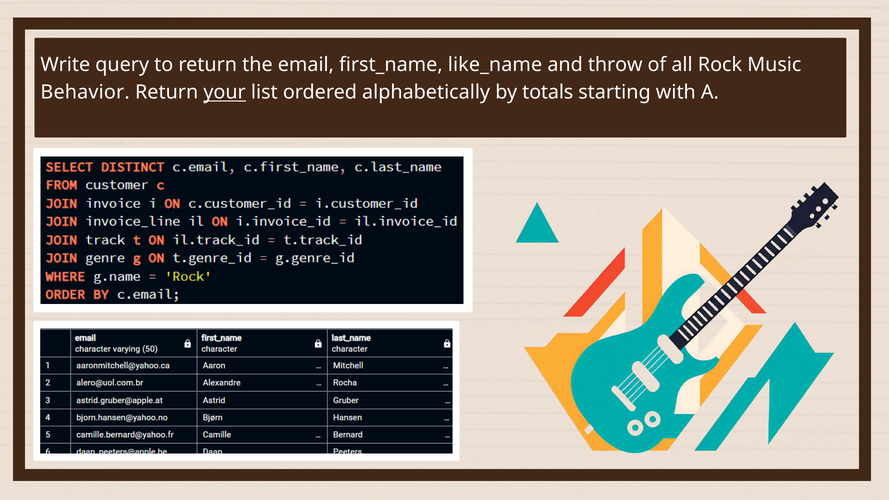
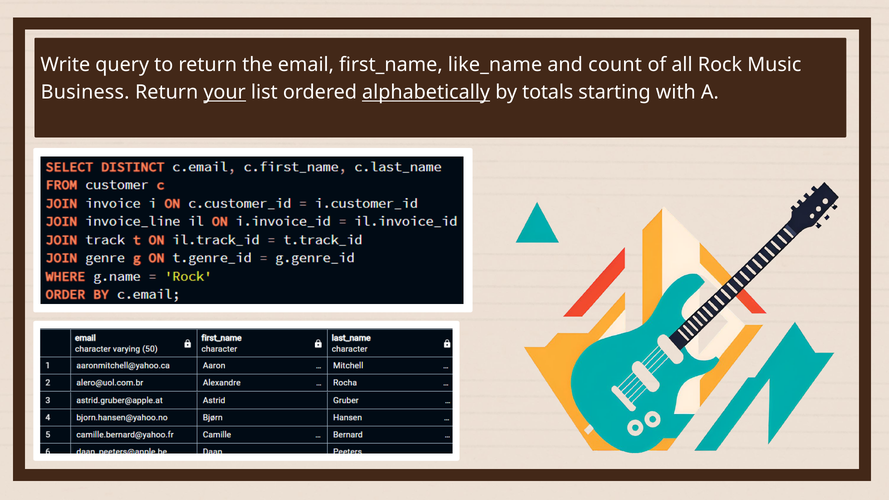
throw: throw -> count
Behavior: Behavior -> Business
alphabetically underline: none -> present
